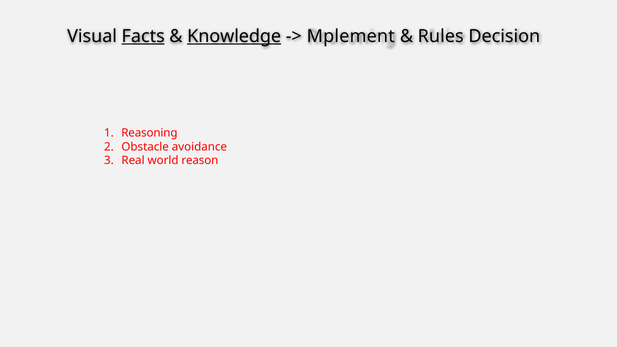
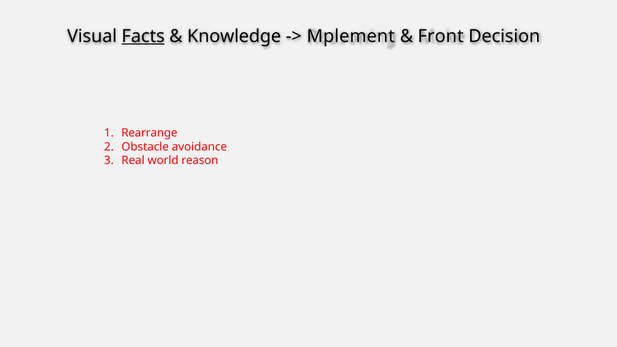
Knowledge underline: present -> none
Rules: Rules -> Front
Reasoning: Reasoning -> Rearrange
